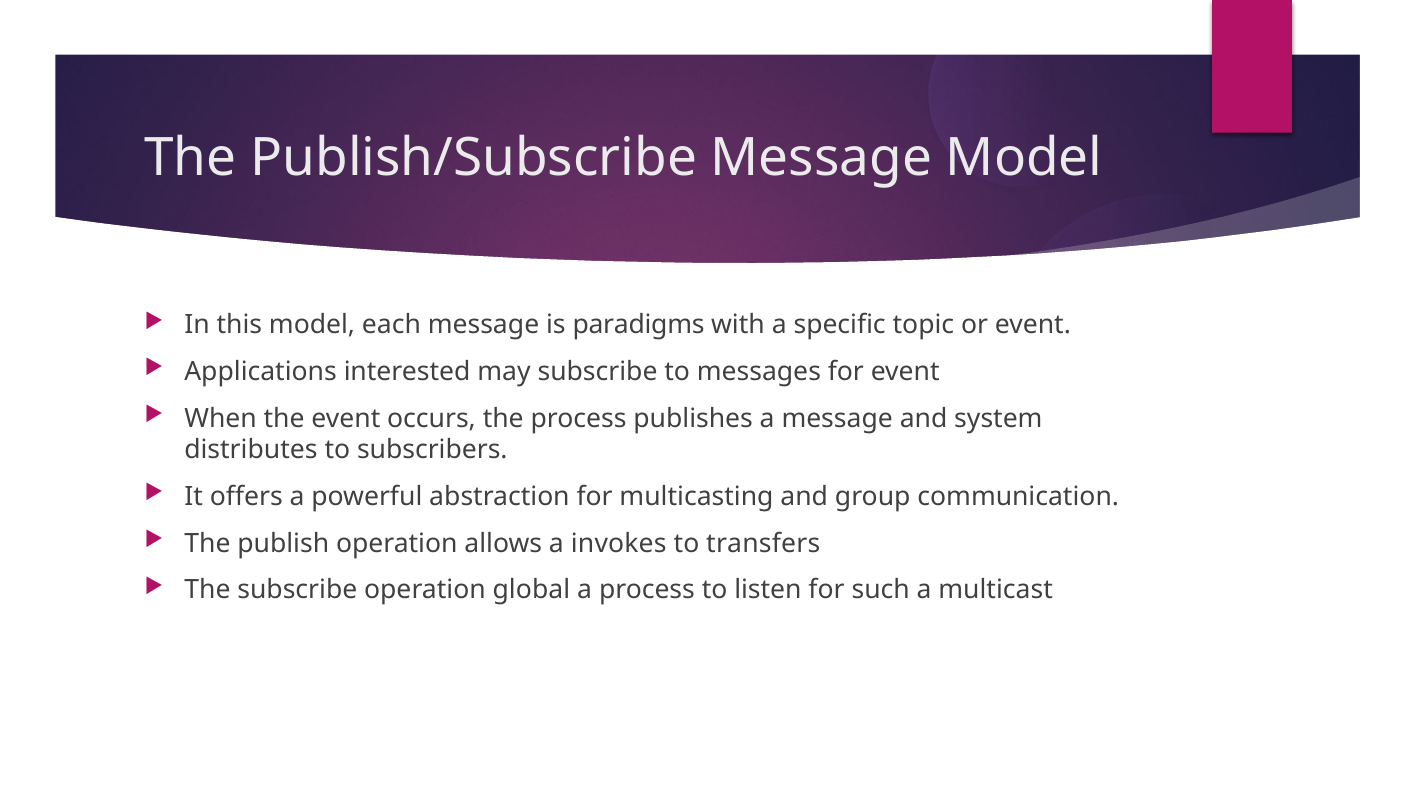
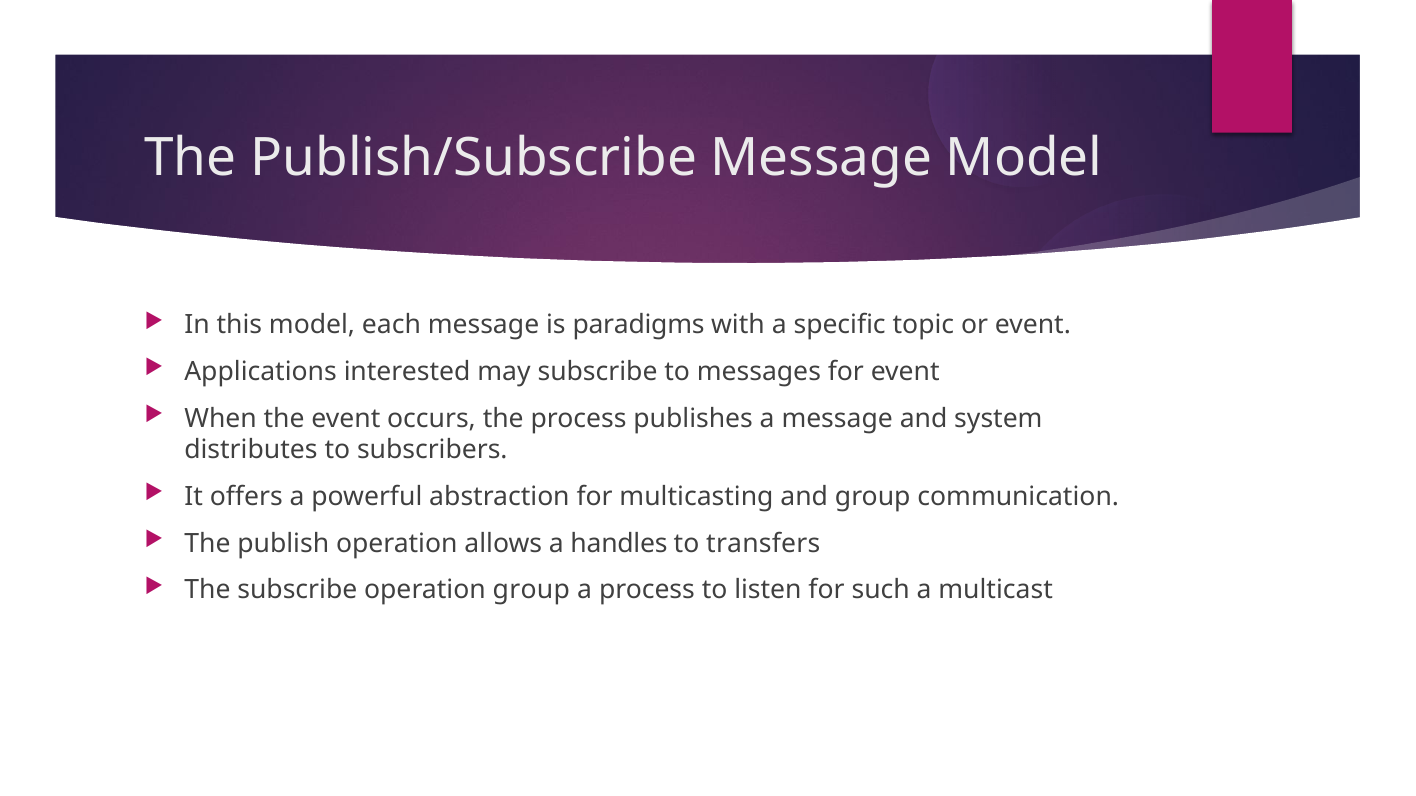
invokes: invokes -> handles
operation global: global -> group
